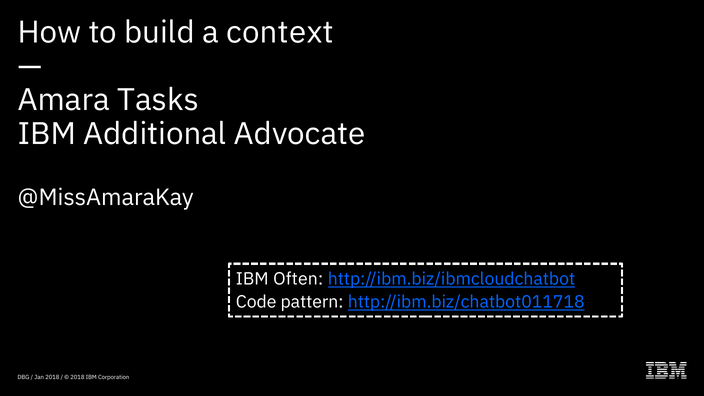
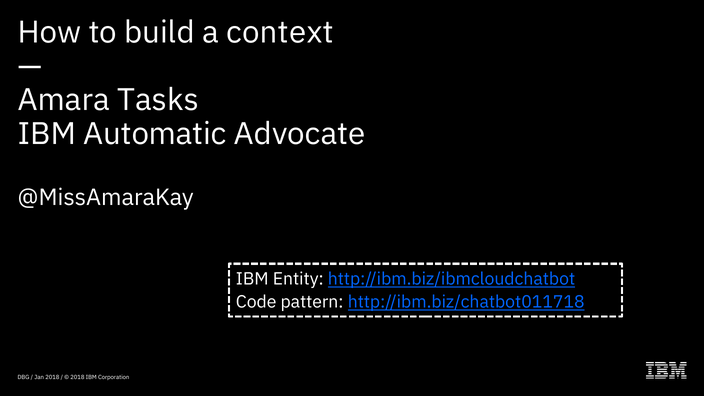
Additional: Additional -> Automatic
Often: Often -> Entity
